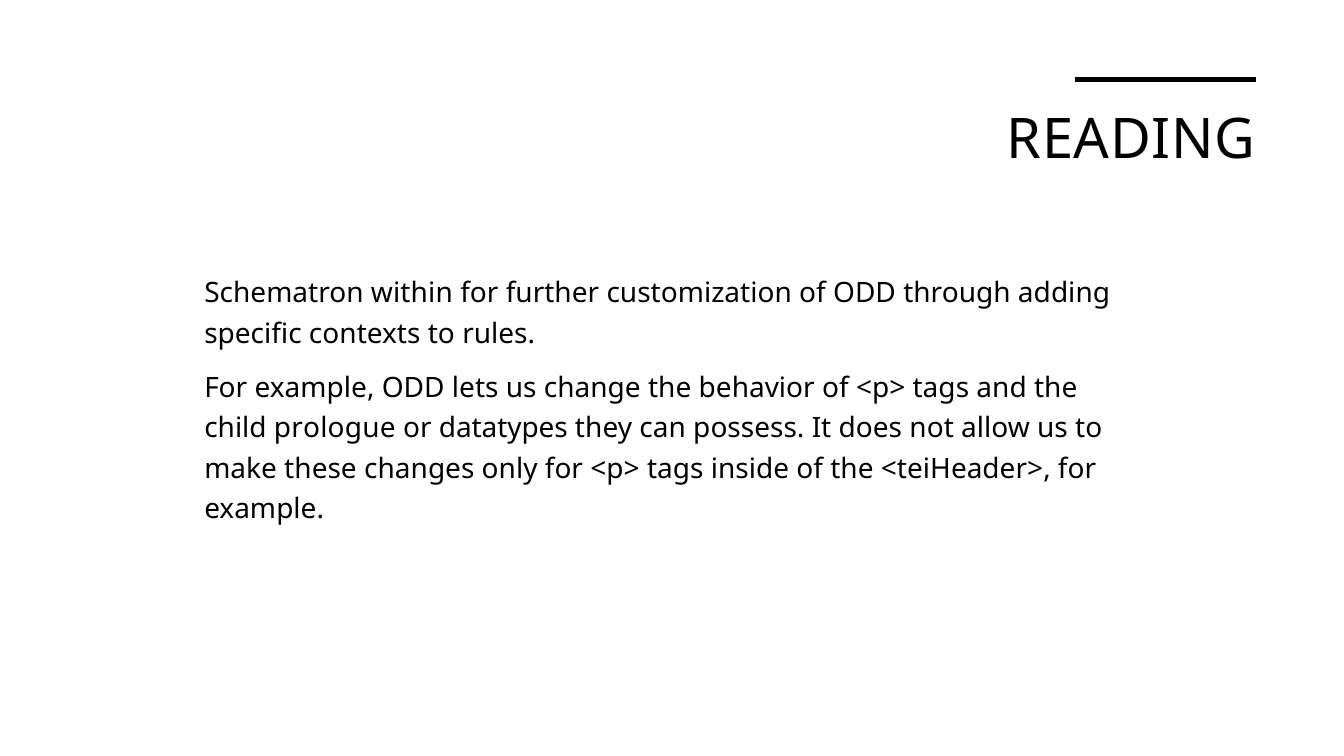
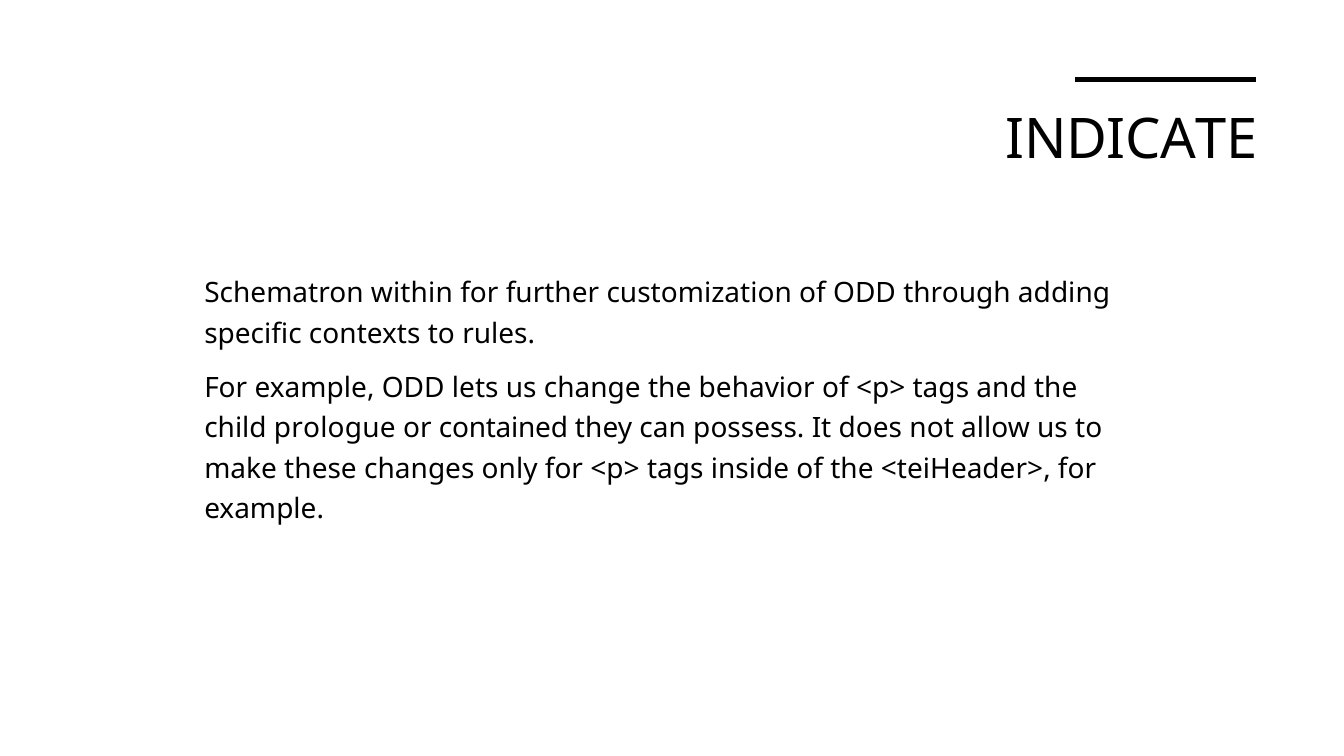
READING: READING -> INDICATE
datatypes: datatypes -> contained
